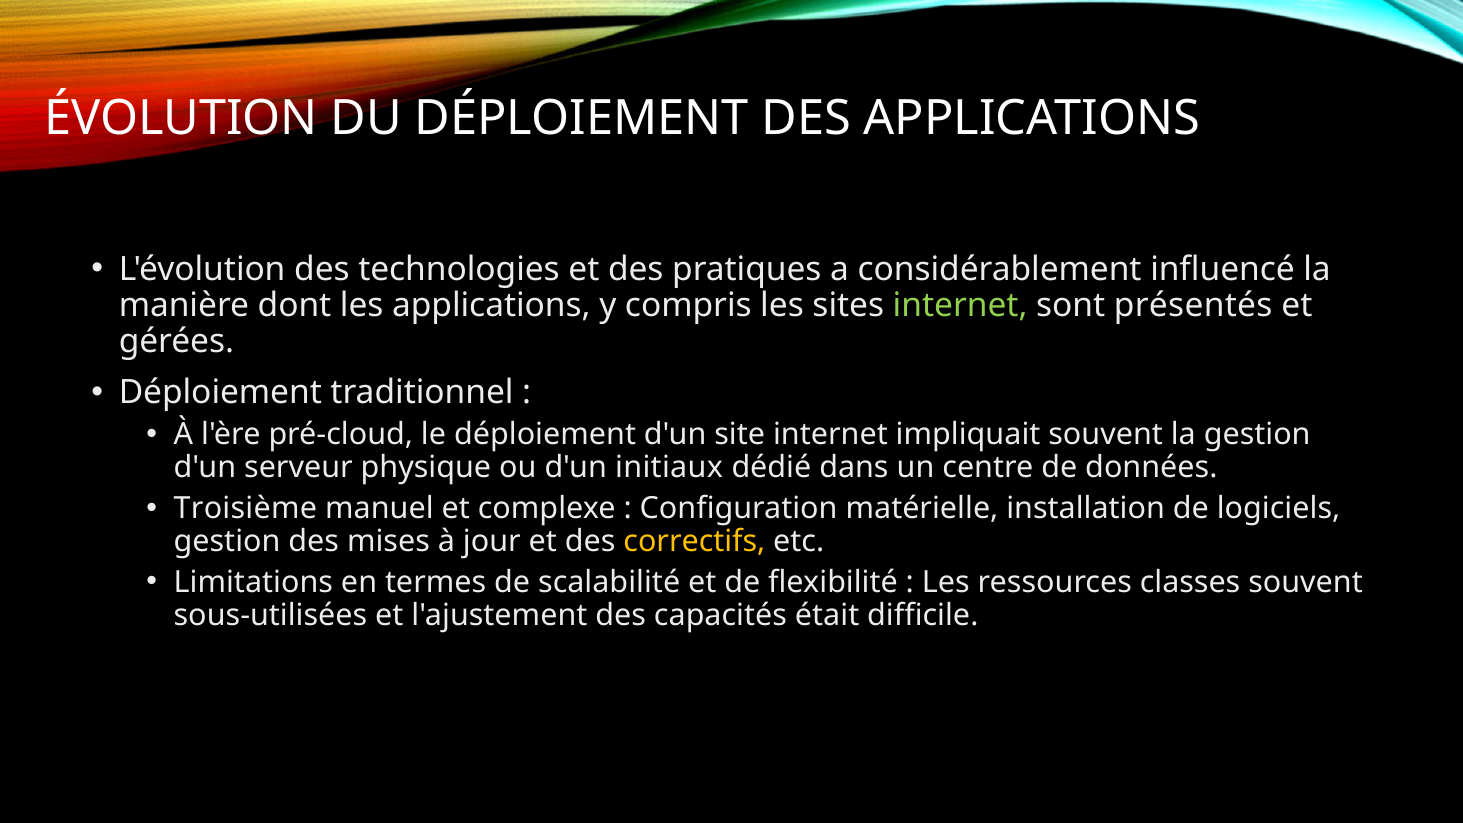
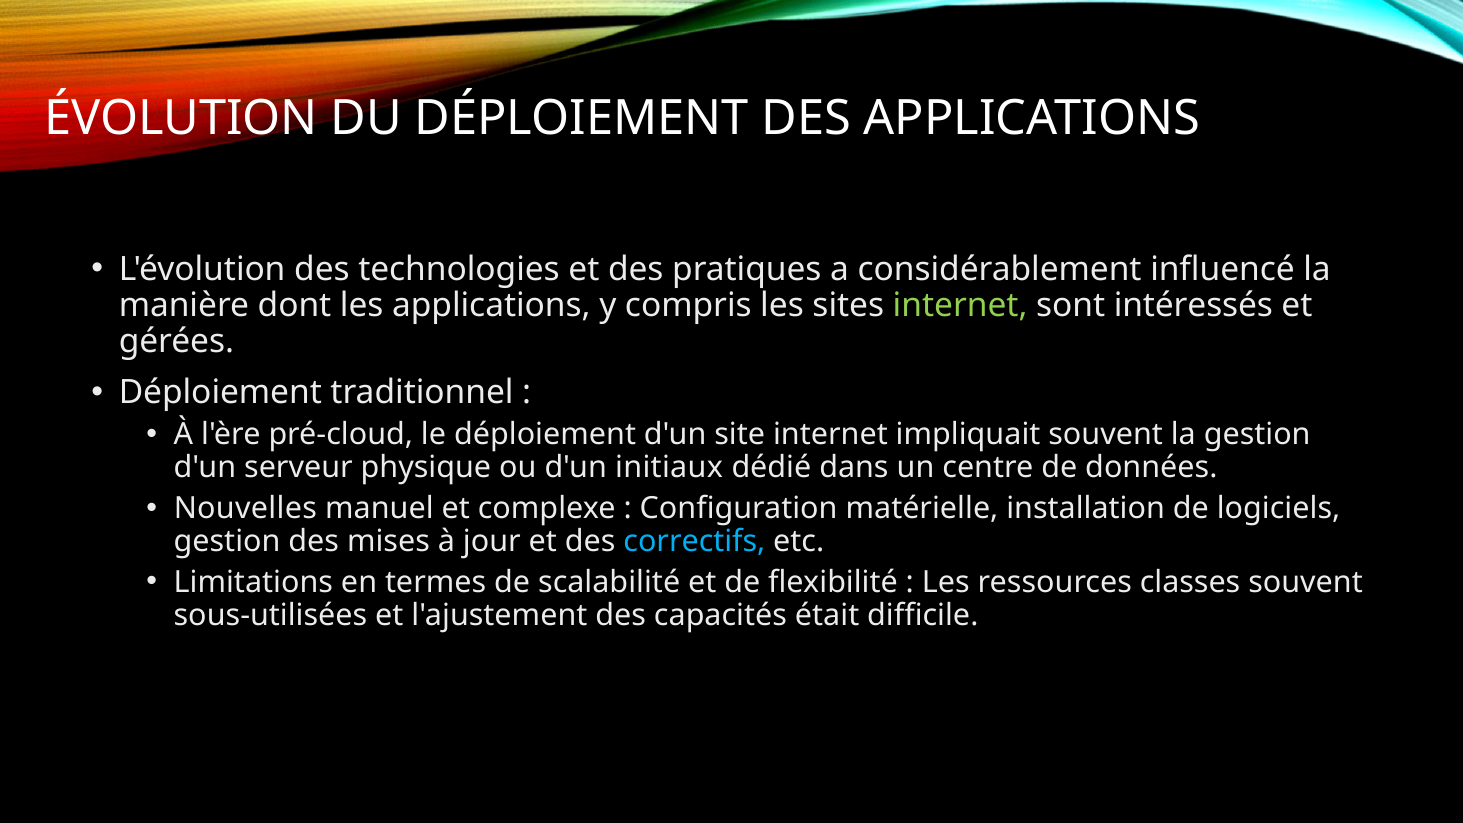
présentés: présentés -> intéressés
Troisième: Troisième -> Nouvelles
correctifs colour: yellow -> light blue
